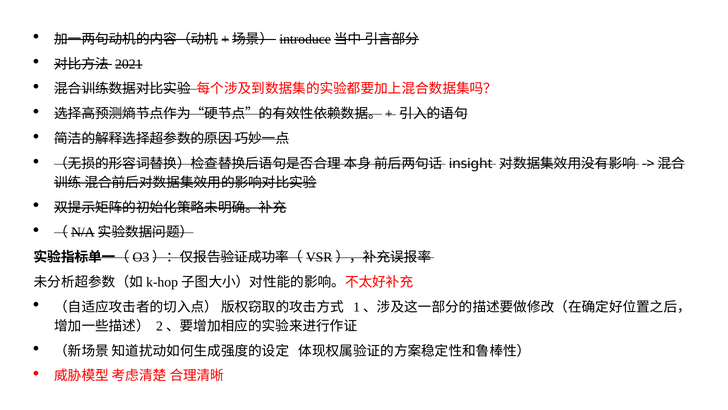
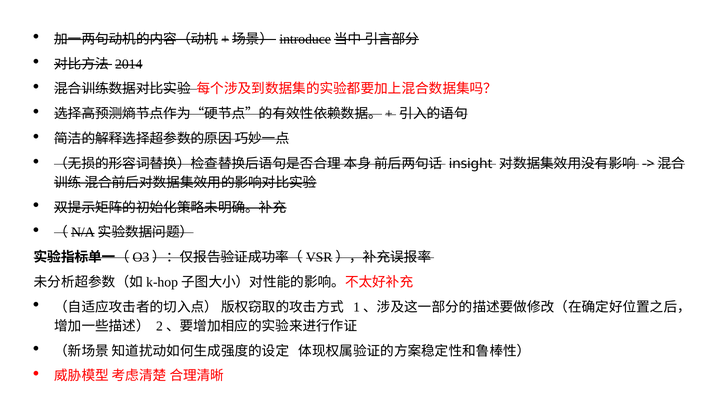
2021: 2021 -> 2014
